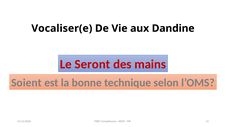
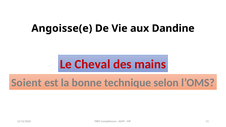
Vocaliser(e: Vocaliser(e -> Angoisse(e
Seront: Seront -> Cheval
